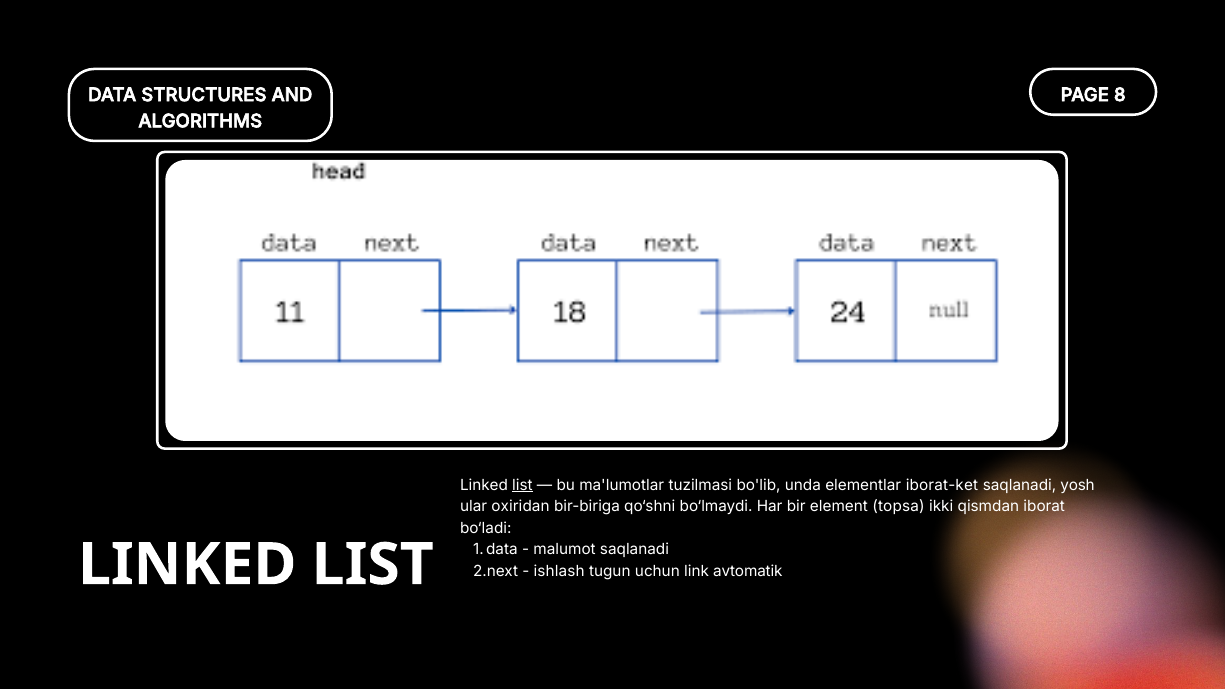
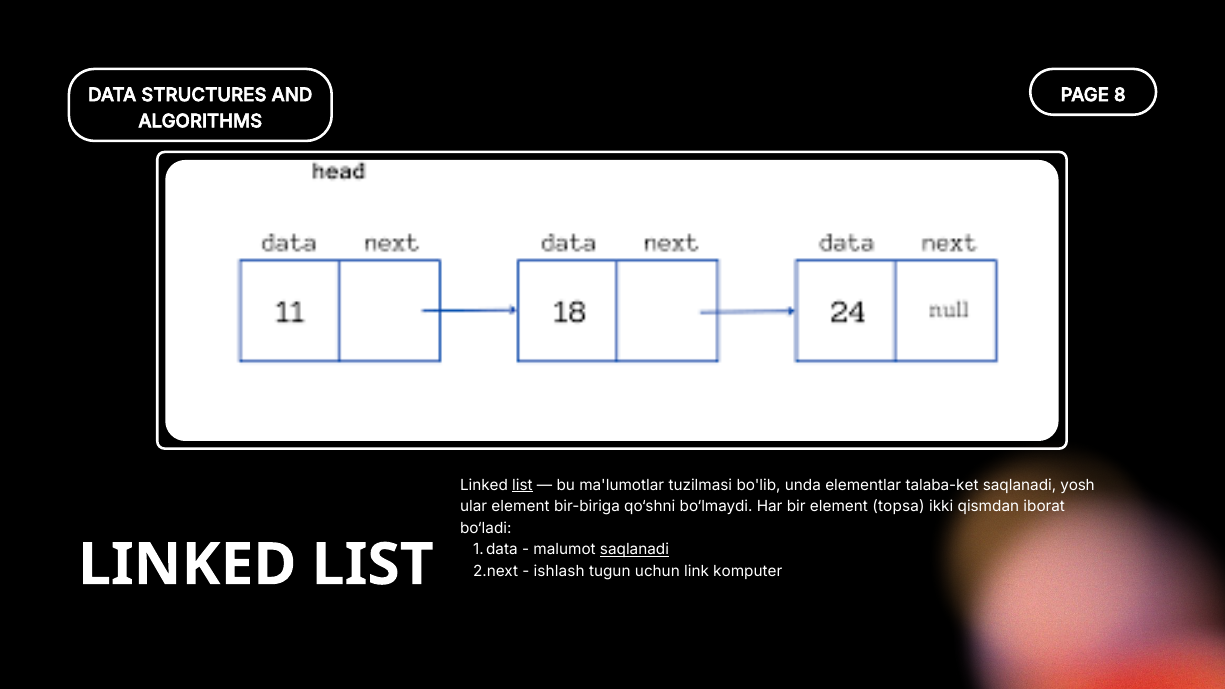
iborat-ket: iborat-ket -> talaba-ket
ular oxiridan: oxiridan -> element
saqlanadi at (635, 550) underline: none -> present
avtomatik: avtomatik -> komputer
